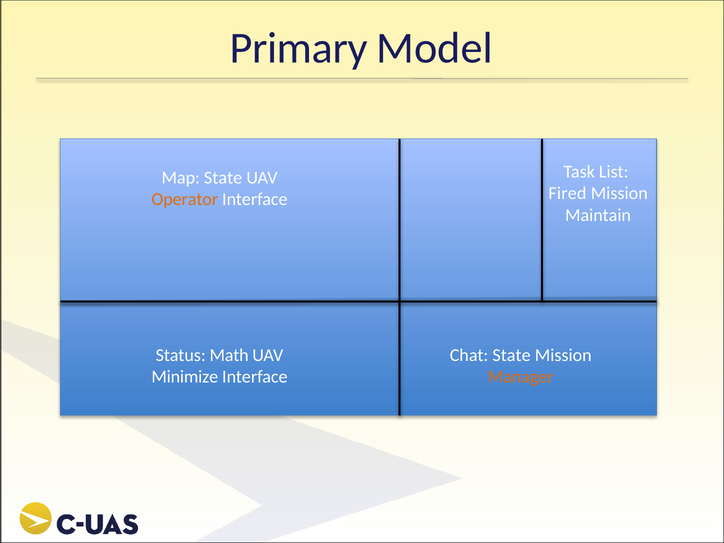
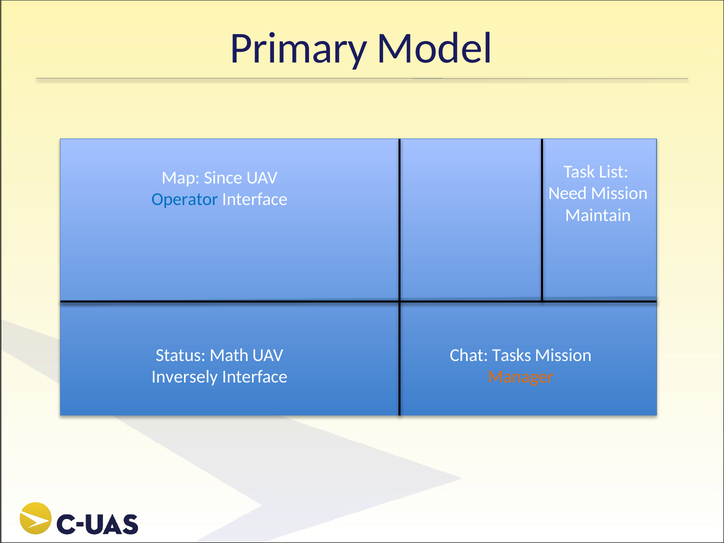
Map State: State -> Since
Fired: Fired -> Need
Operator colour: orange -> blue
Chat State: State -> Tasks
Minimize: Minimize -> Inversely
